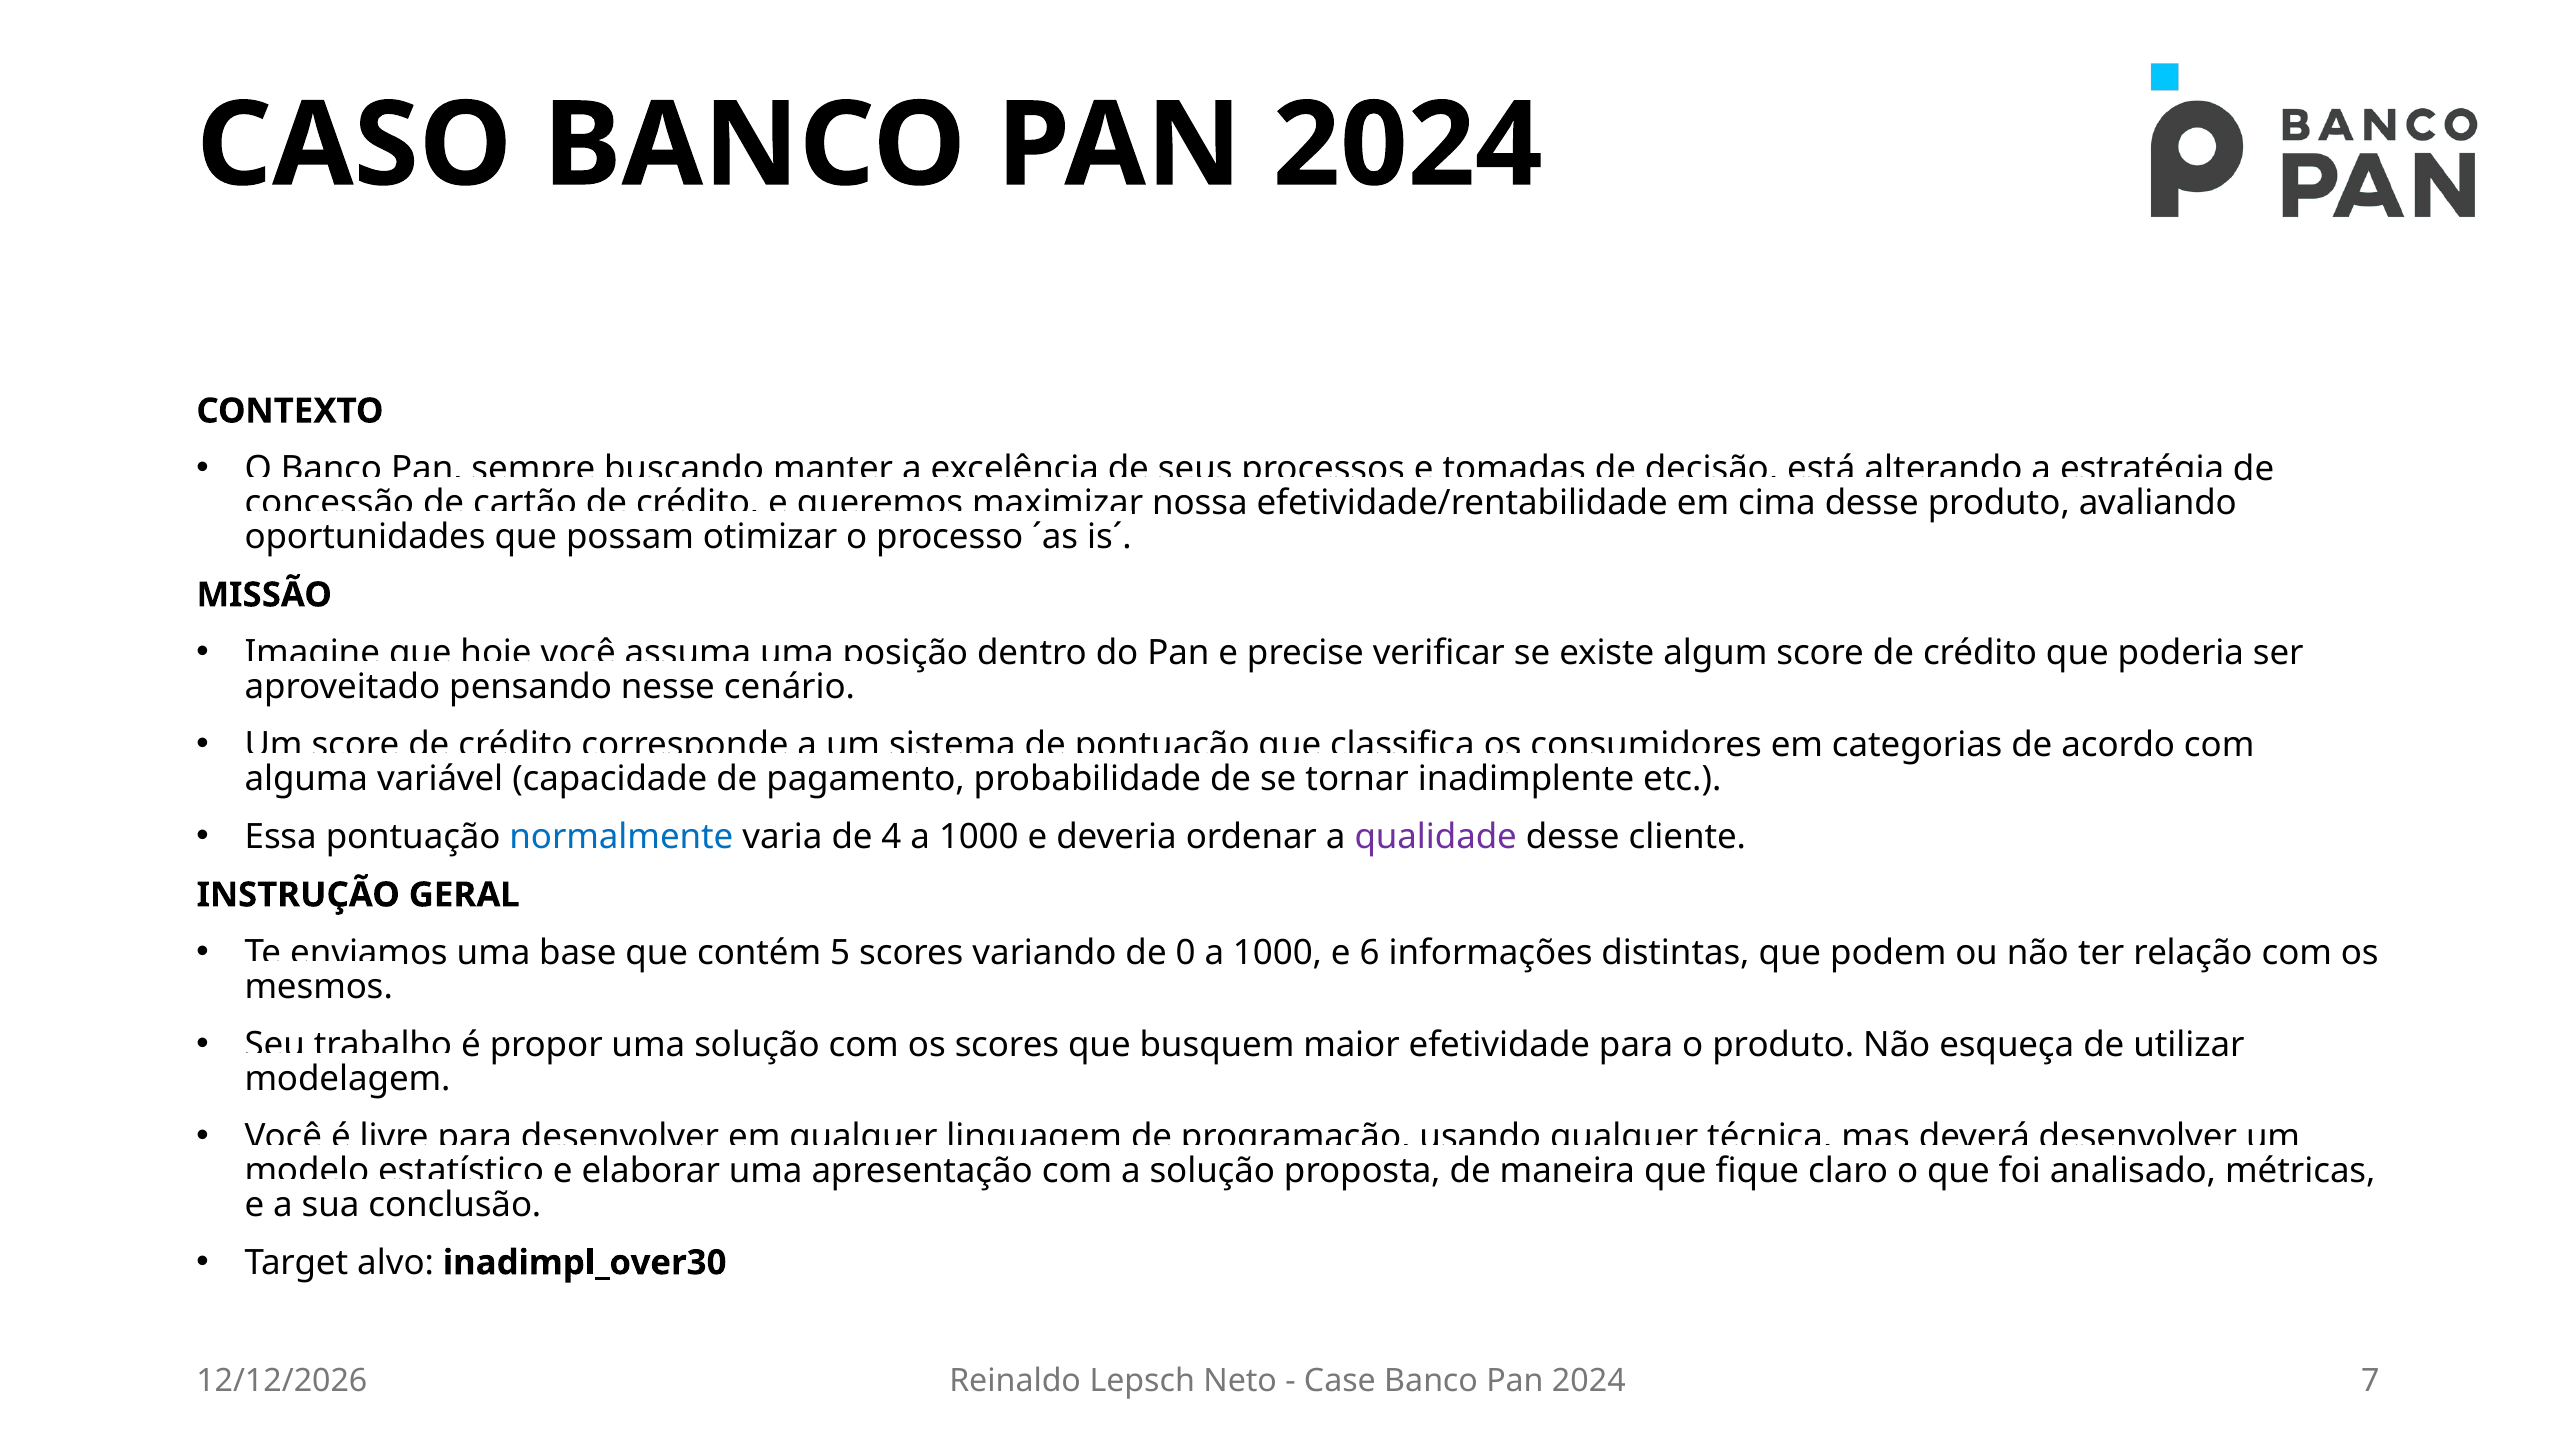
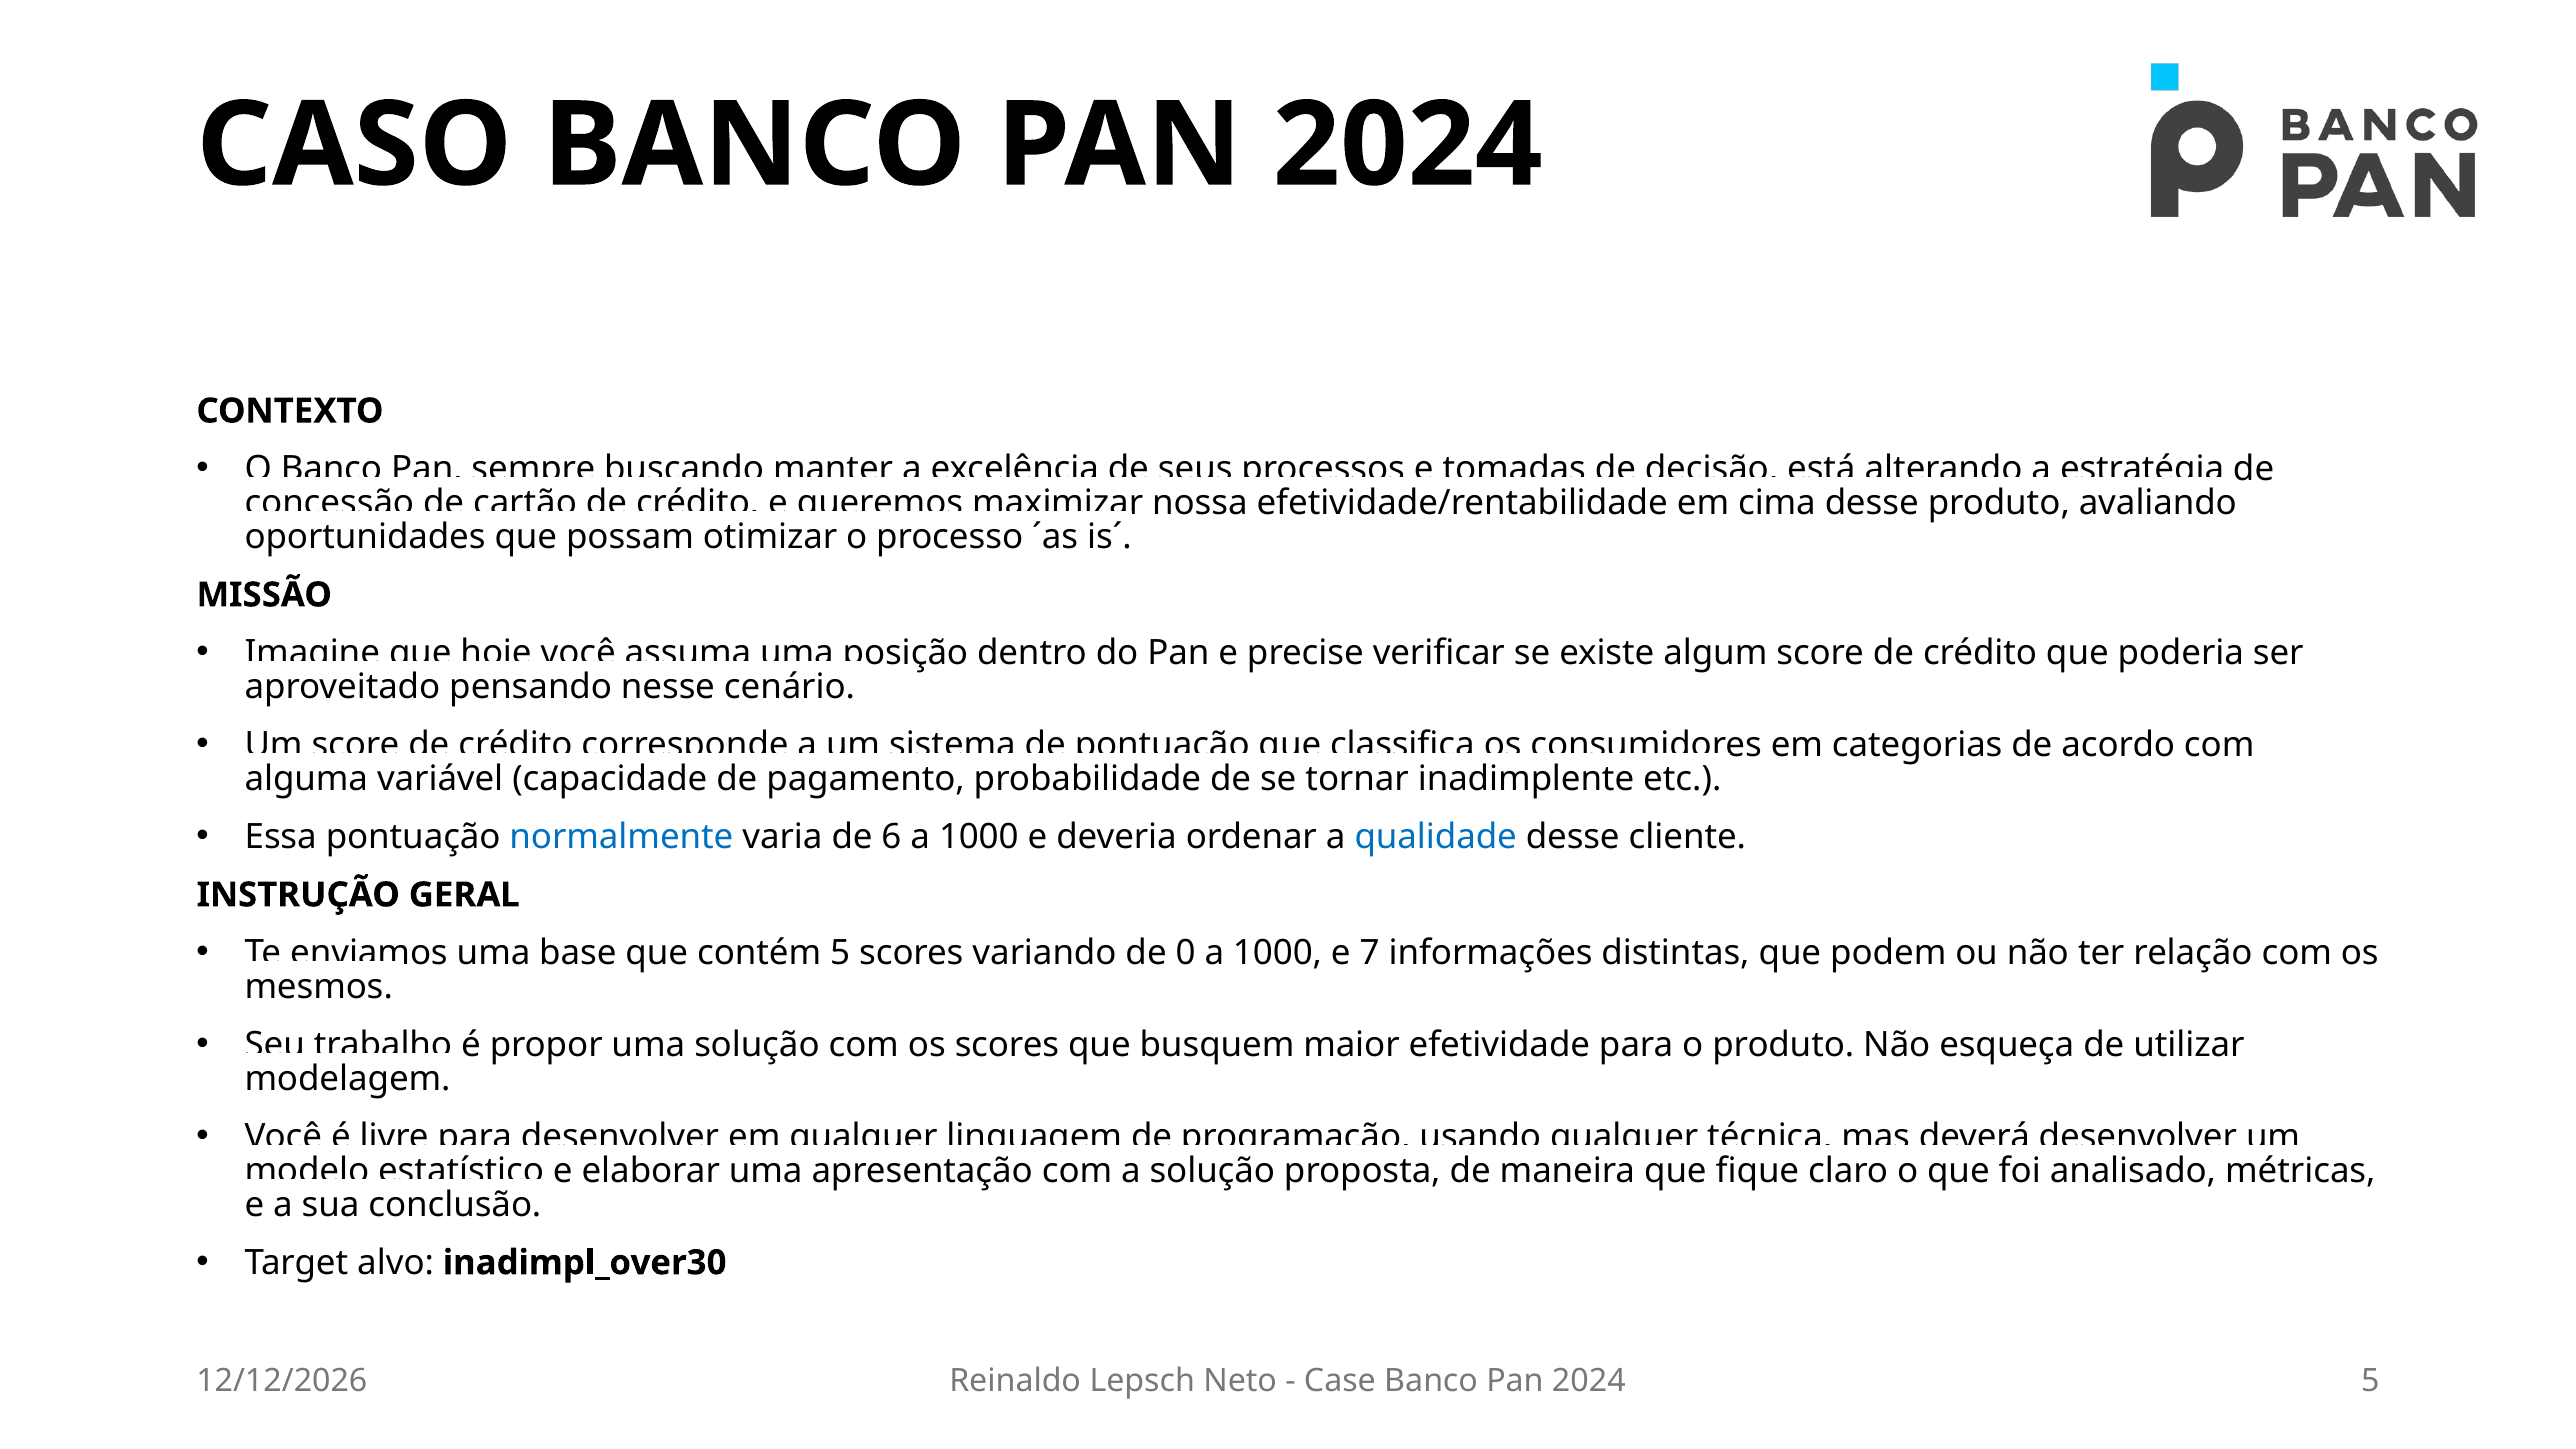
4: 4 -> 6
qualidade colour: purple -> blue
6: 6 -> 7
2024 7: 7 -> 5
